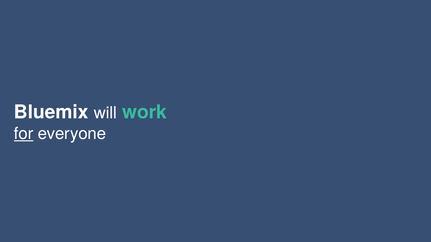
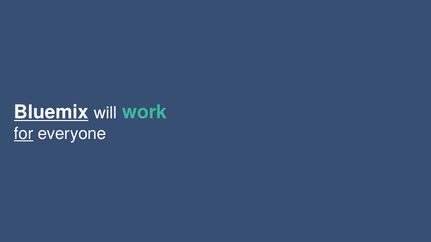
Bluemix underline: none -> present
